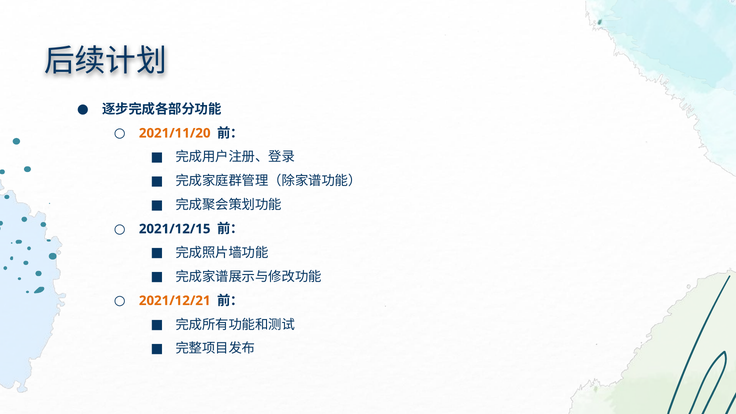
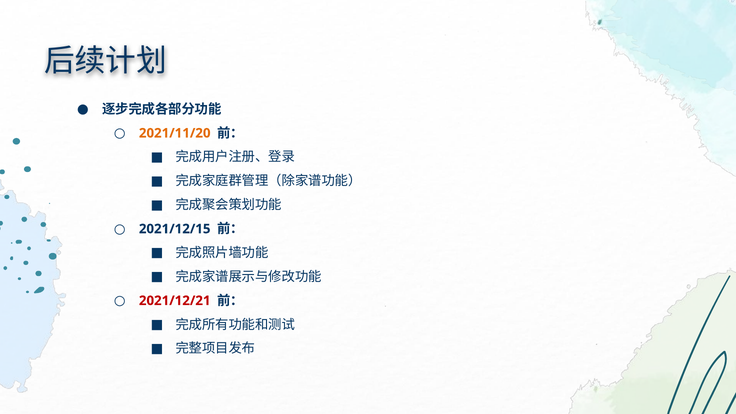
2021/12/21 colour: orange -> red
